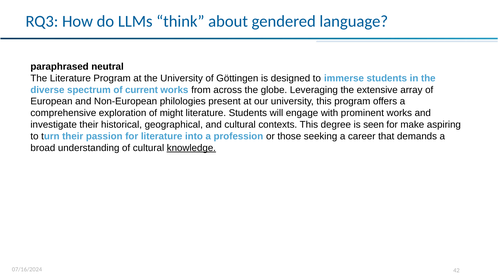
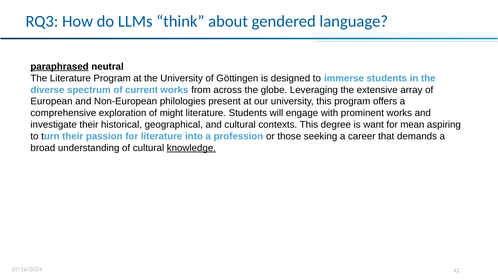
paraphrased underline: none -> present
seen: seen -> want
make: make -> mean
